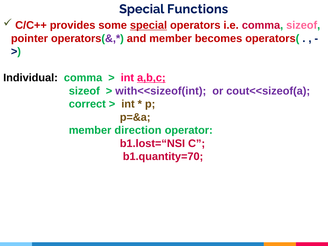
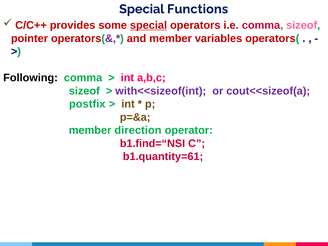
becomes: becomes -> variables
Individual: Individual -> Following
a,b,c underline: present -> none
correct: correct -> postfix
b1.lost=“NSI: b1.lost=“NSI -> b1.find=“NSI
b1.quantity=70: b1.quantity=70 -> b1.quantity=61
